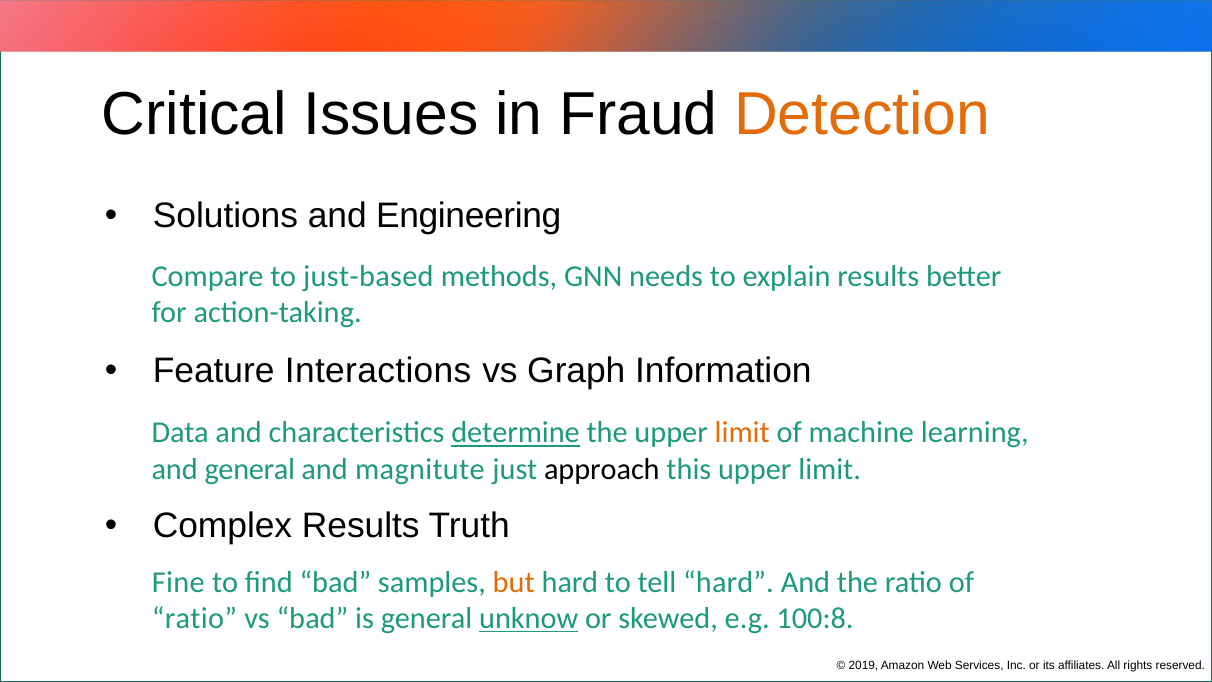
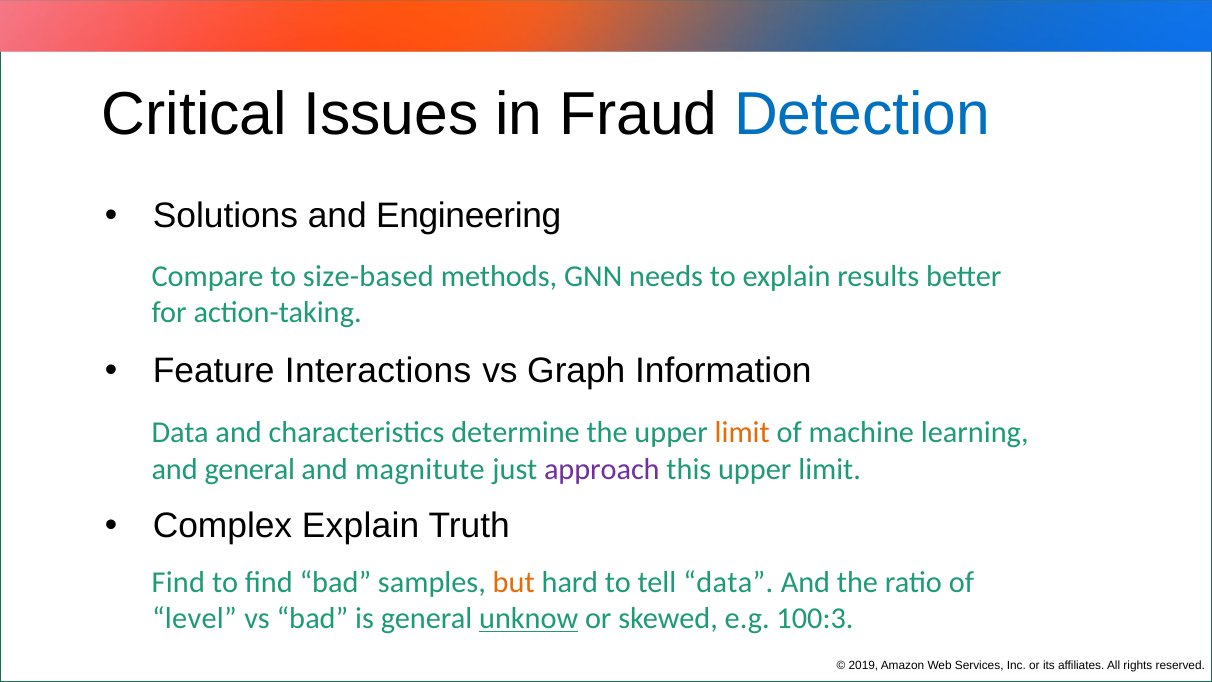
Detection colour: orange -> blue
just-based: just-based -> size-based
determine underline: present -> none
approach colour: black -> purple
Complex Results: Results -> Explain
Fine at (178, 582): Fine -> Find
tell hard: hard -> data
ratio at (194, 618): ratio -> level
100:8: 100:8 -> 100:3
